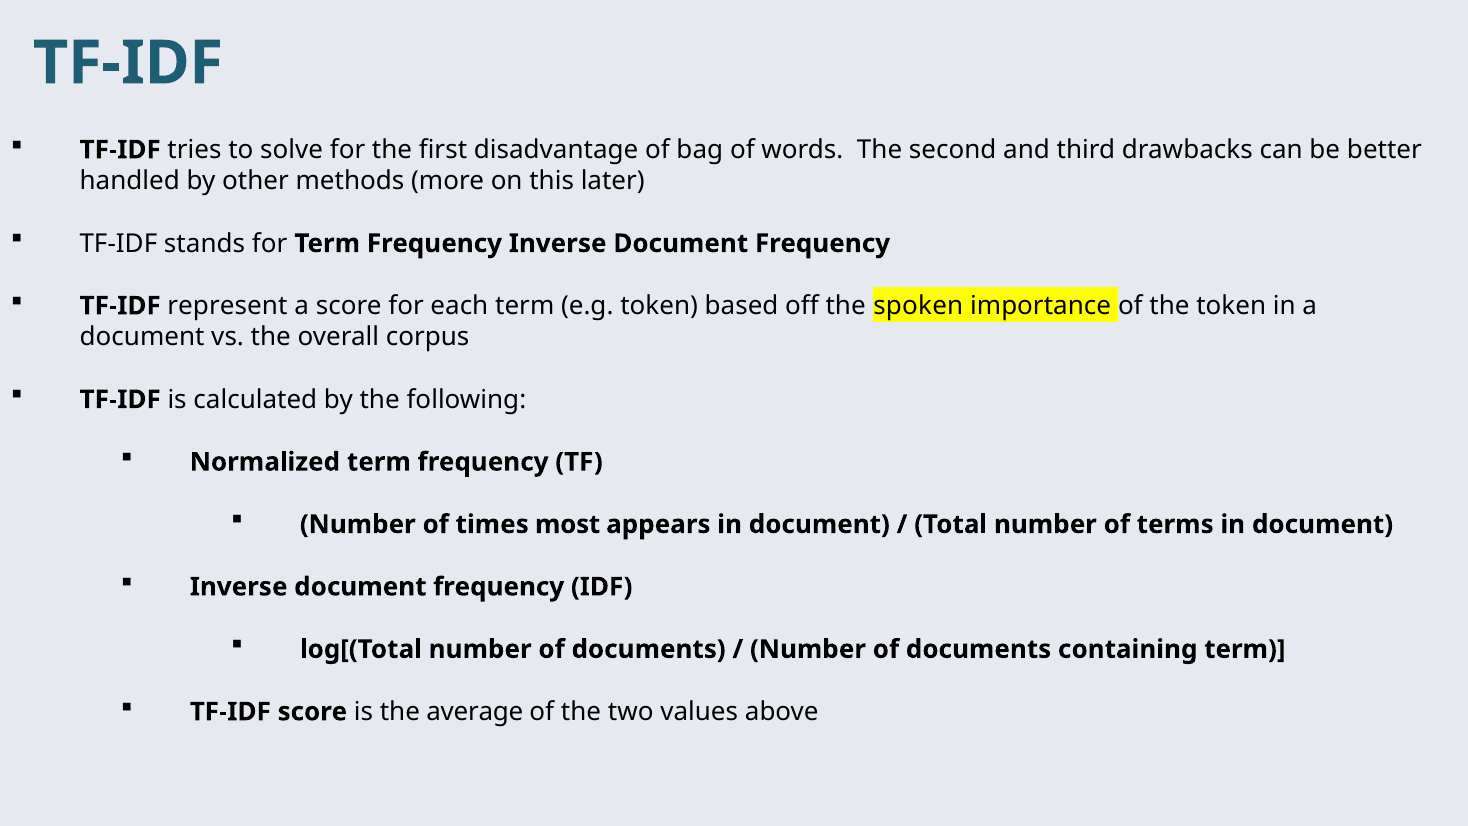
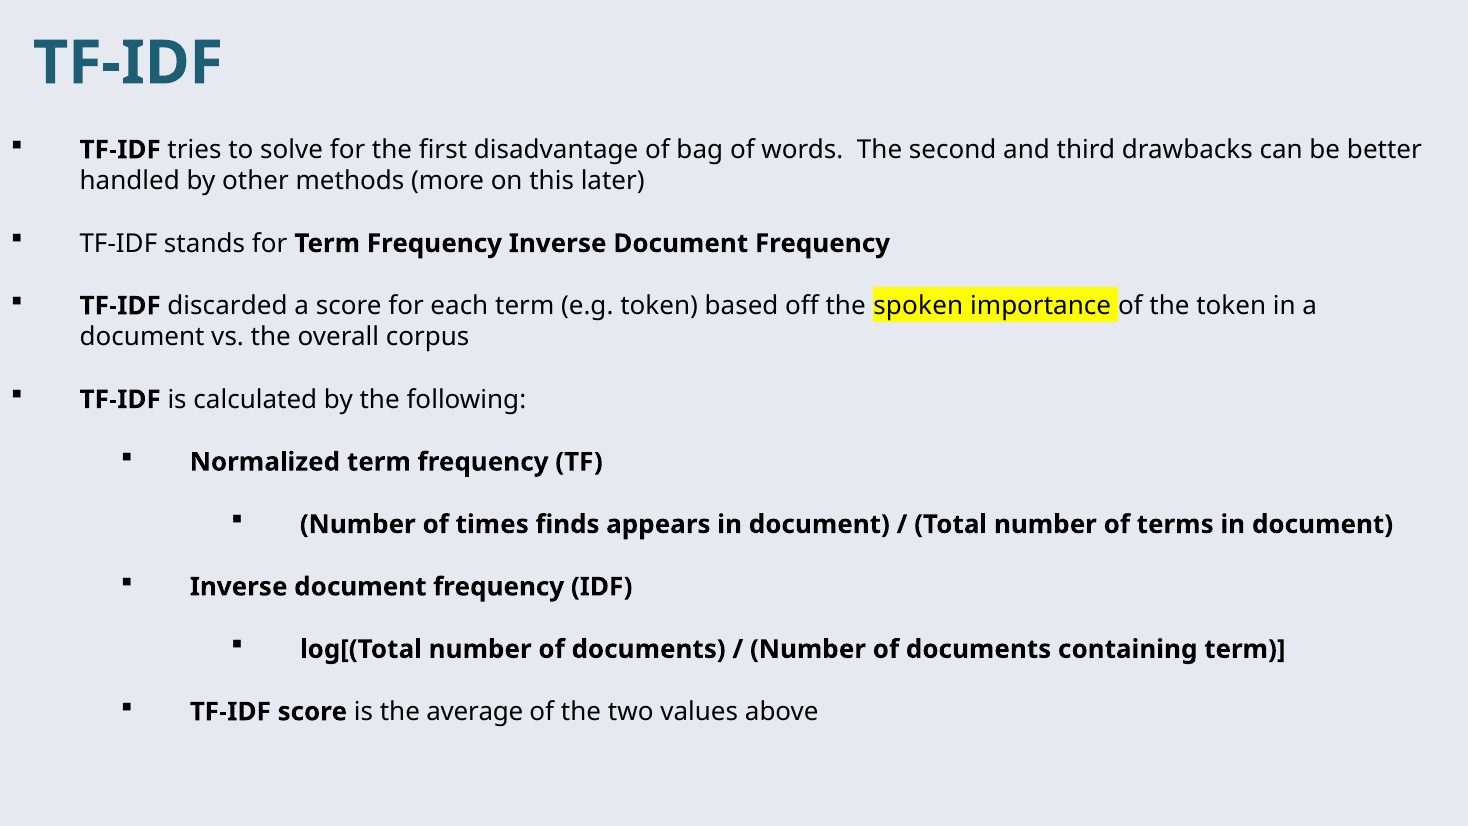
represent: represent -> discarded
most: most -> finds
